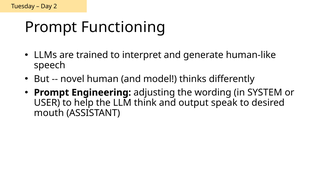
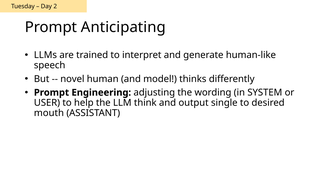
Functioning: Functioning -> Anticipating
speak: speak -> single
